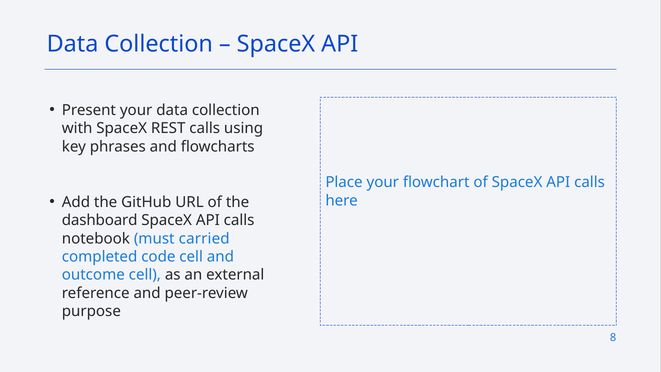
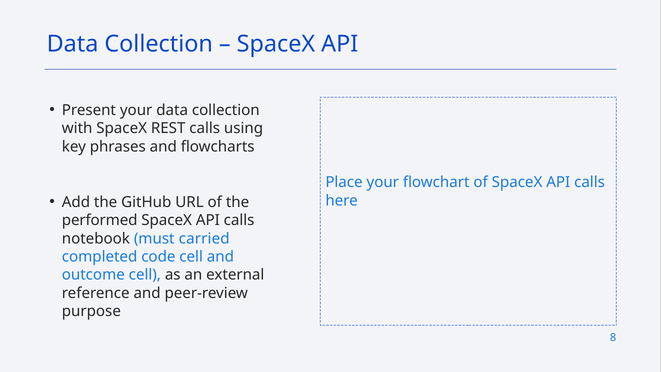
dashboard: dashboard -> performed
